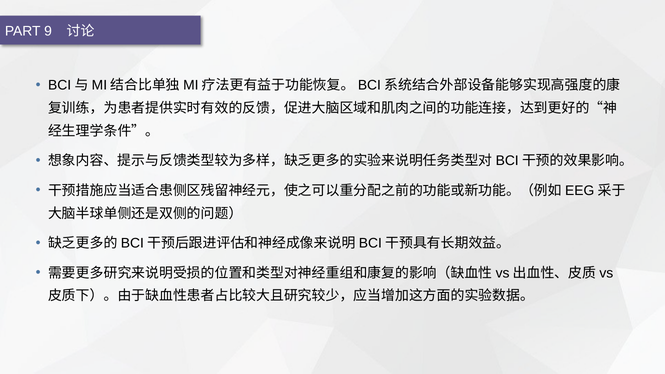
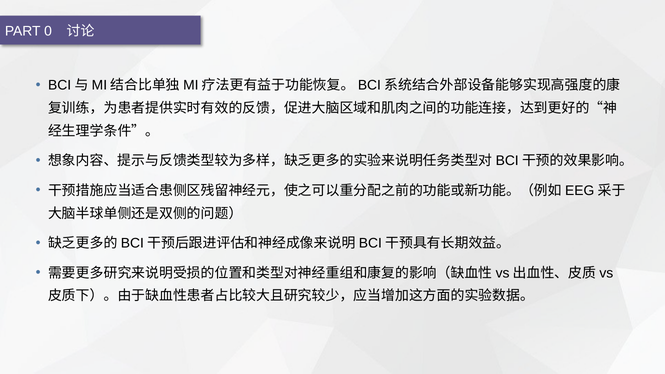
9: 9 -> 0
